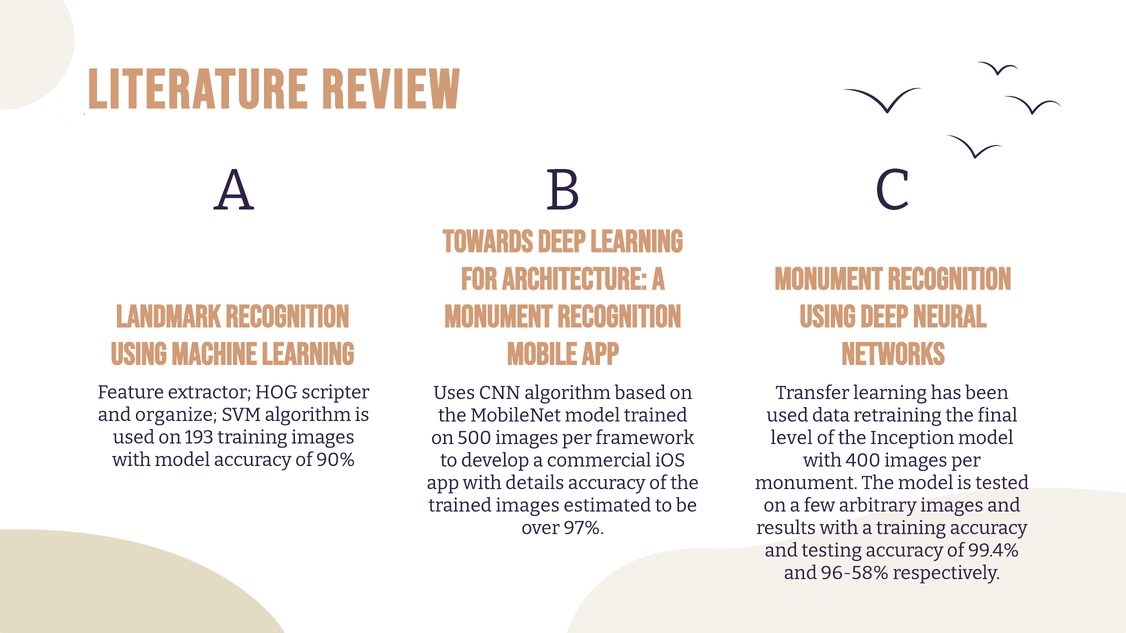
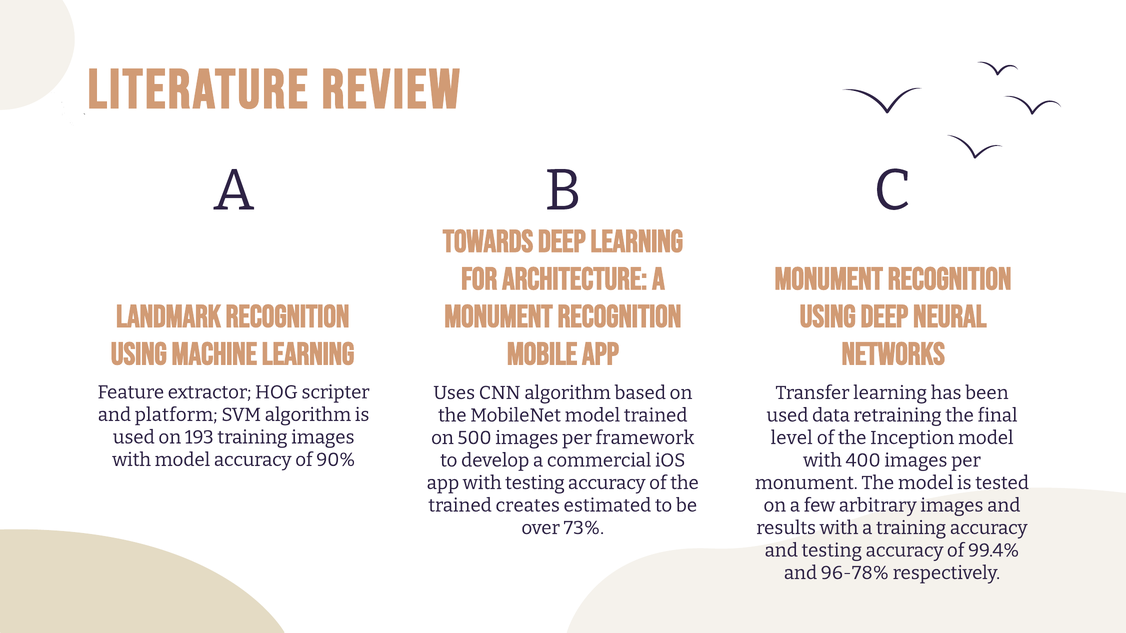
organize: organize -> platform
with details: details -> testing
trained images: images -> creates
97%: 97% -> 73%
96-58%: 96-58% -> 96-78%
